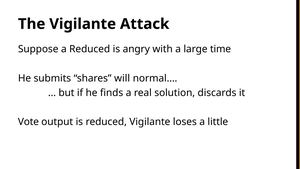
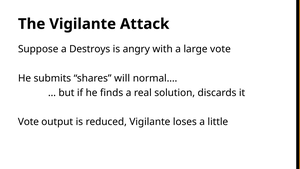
a Reduced: Reduced -> Destroys
large time: time -> vote
